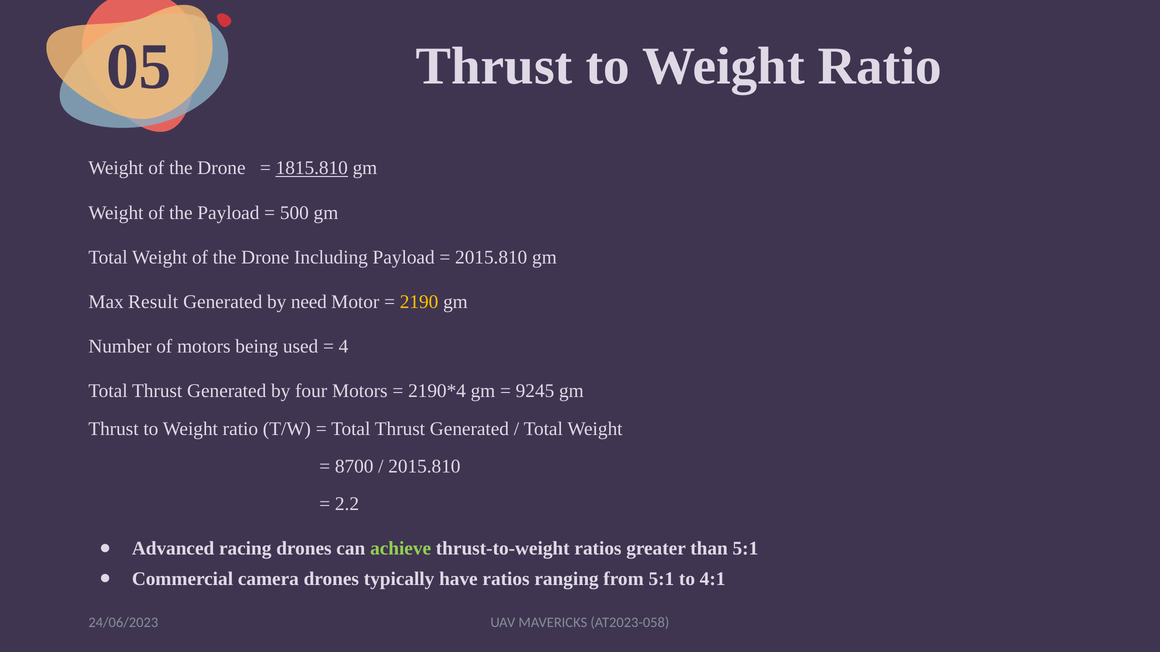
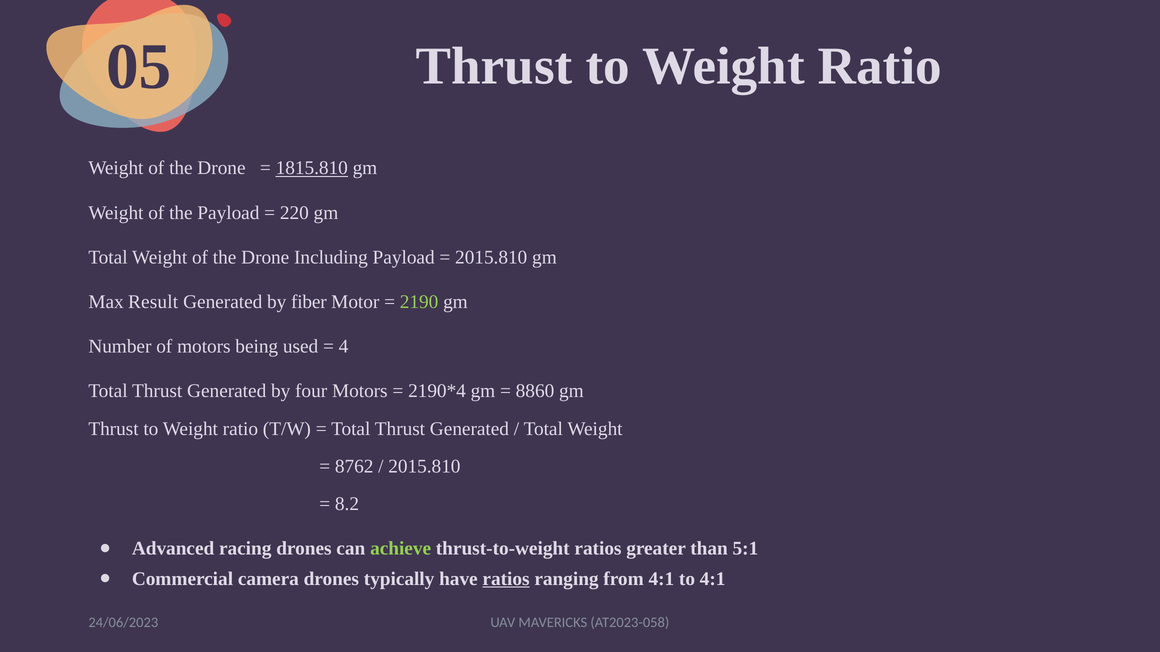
500: 500 -> 220
need: need -> fiber
2190 colour: yellow -> light green
9245: 9245 -> 8860
8700: 8700 -> 8762
2.2: 2.2 -> 8.2
ratios at (506, 579) underline: none -> present
from 5:1: 5:1 -> 4:1
